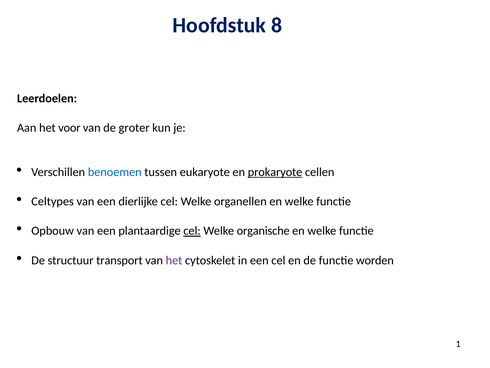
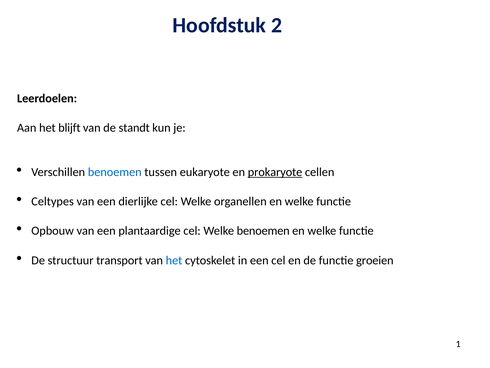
8: 8 -> 2
voor: voor -> blijft
groter: groter -> standt
cel at (192, 231) underline: present -> none
Welke organische: organische -> benoemen
het at (174, 260) colour: purple -> blue
worden: worden -> groeien
